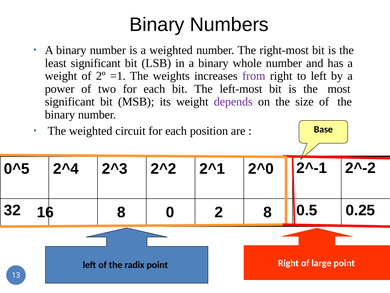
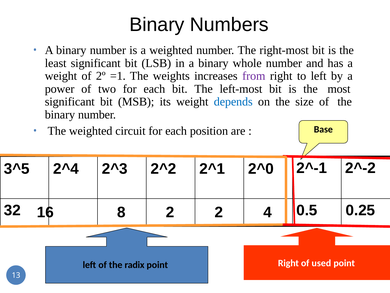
depends colour: purple -> blue
0^5: 0^5 -> 3^5
8 0: 0 -> 2
2 8: 8 -> 4
large: large -> used
